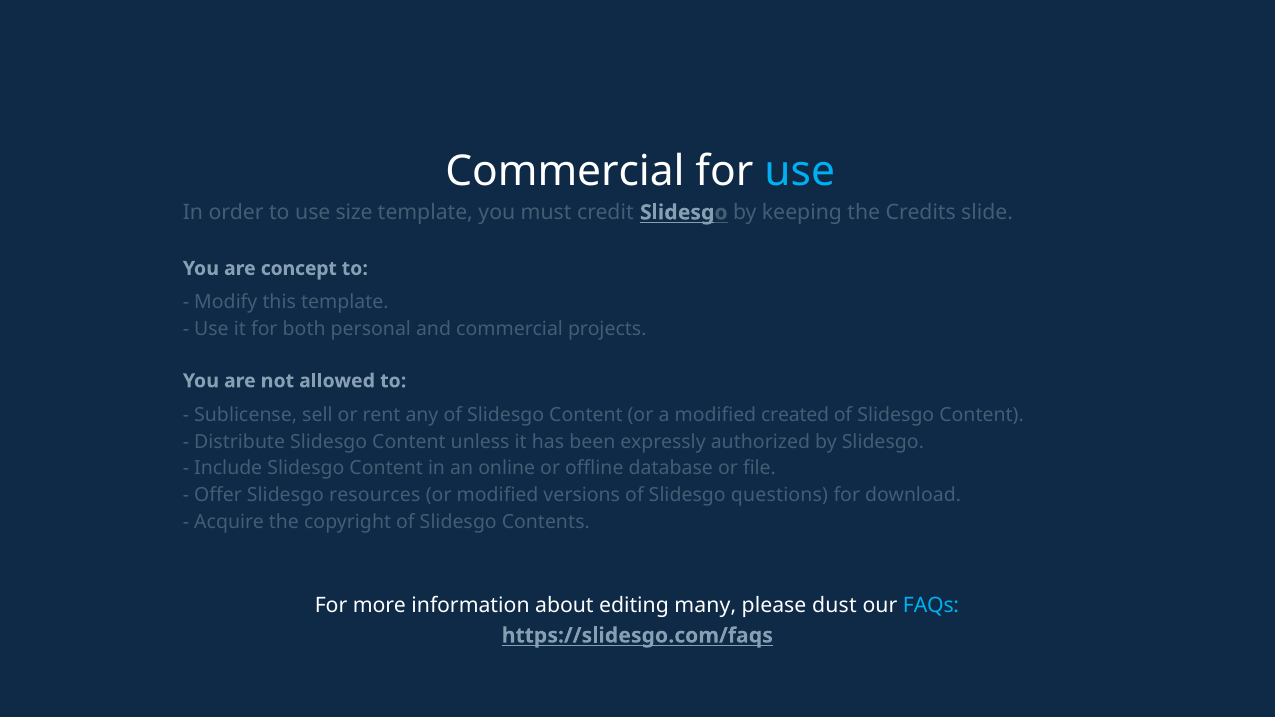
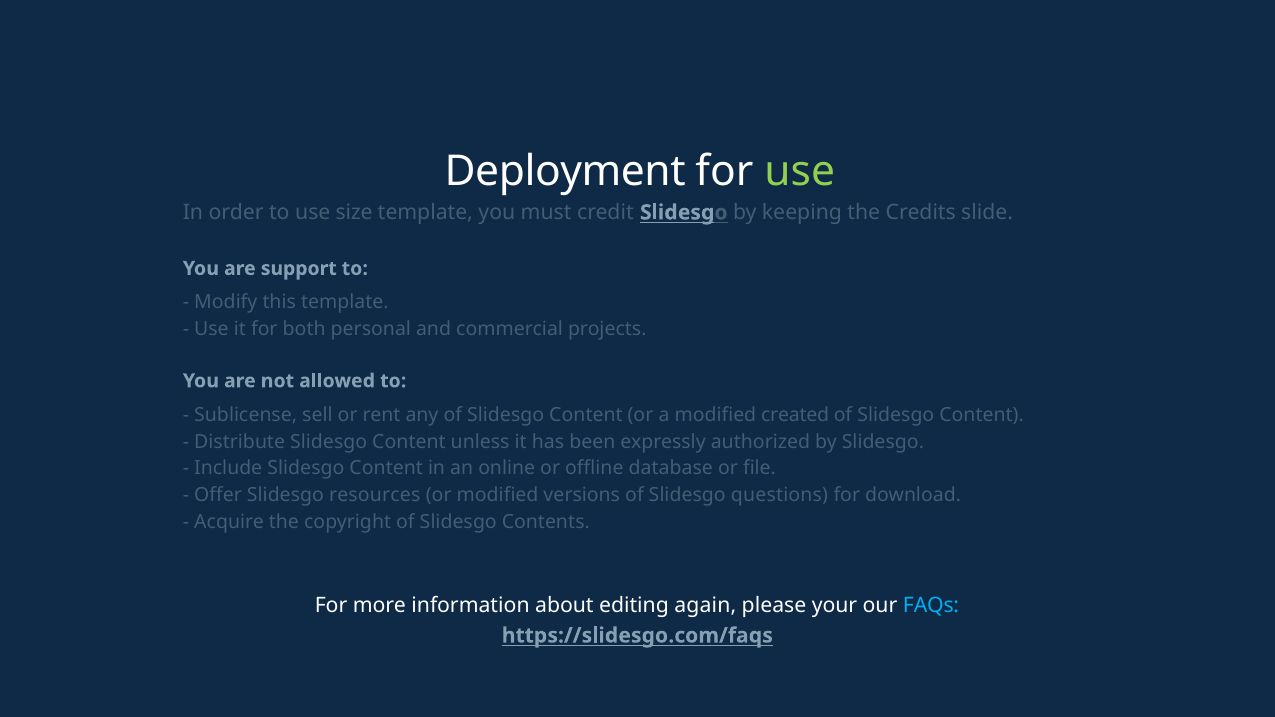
Commercial at (565, 171): Commercial -> Deployment
use at (800, 171) colour: light blue -> light green
concept: concept -> support
many: many -> again
dust: dust -> your
